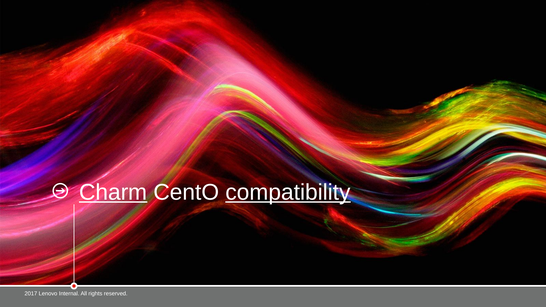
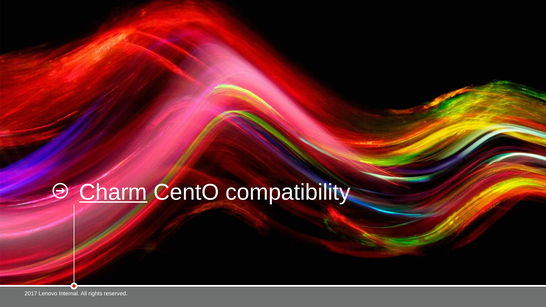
compatibility underline: present -> none
